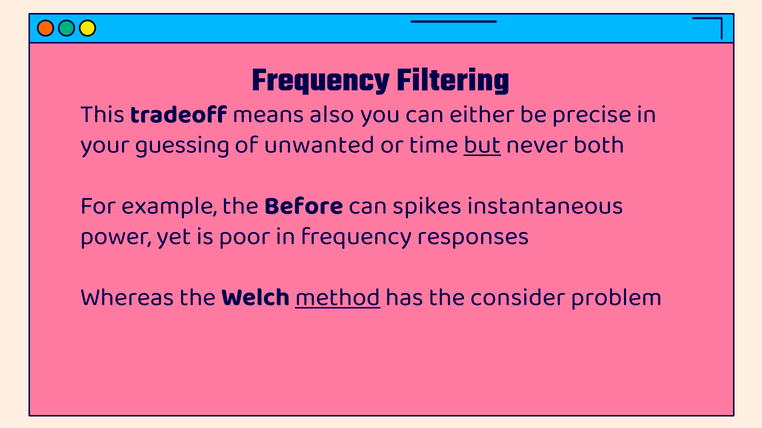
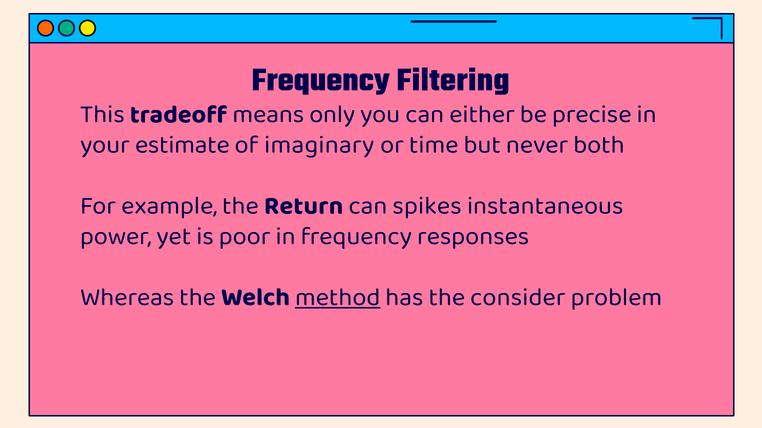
also: also -> only
guessing: guessing -> estimate
unwanted: unwanted -> imaginary
but underline: present -> none
Before: Before -> Return
